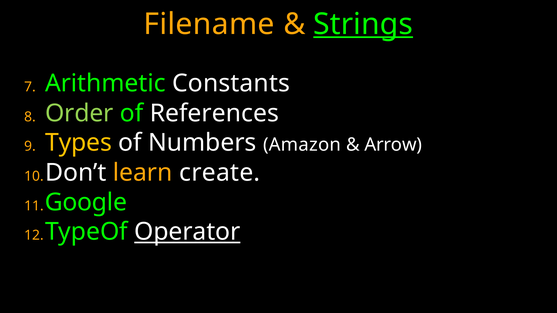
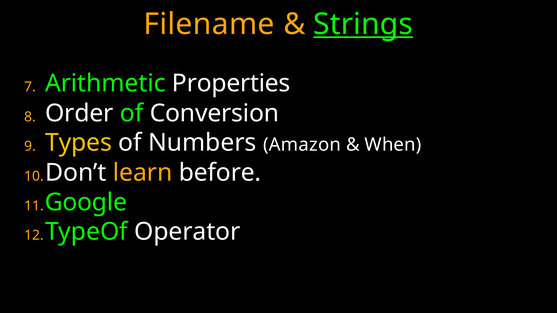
Constants: Constants -> Properties
Order colour: light green -> white
References: References -> Conversion
Arrow: Arrow -> When
create: create -> before
Operator underline: present -> none
